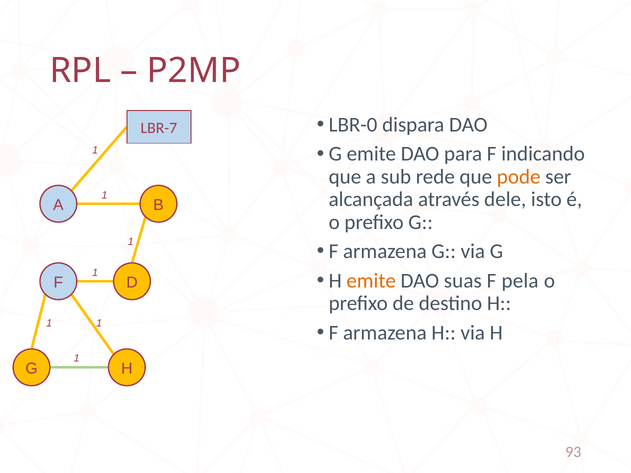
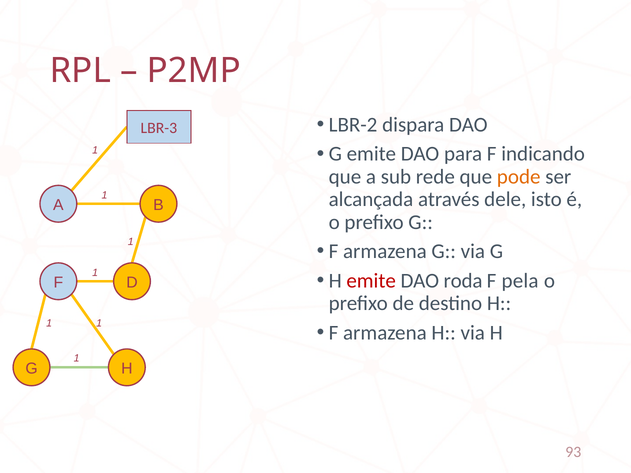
LBR-0: LBR-0 -> LBR-2
LBR-7: LBR-7 -> LBR-3
emite at (371, 281) colour: orange -> red
suas: suas -> roda
